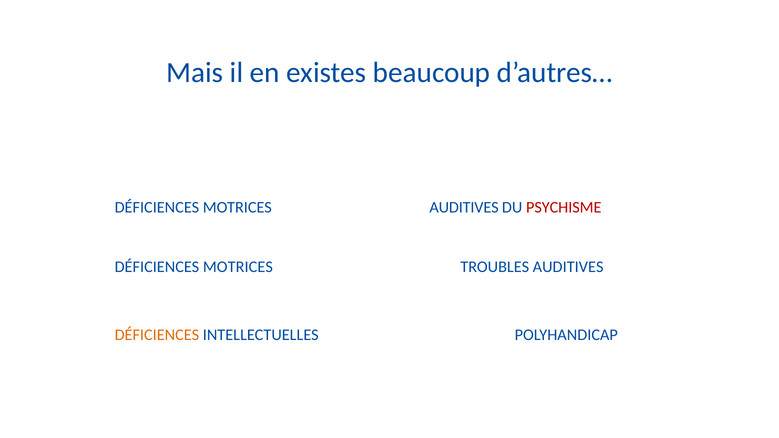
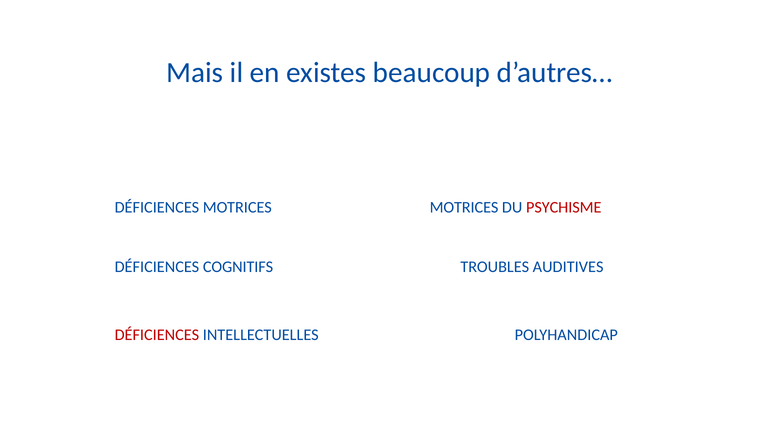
AUDITIVES at (464, 207): AUDITIVES -> MOTRICES
MOTRICES at (238, 267): MOTRICES -> COGNITIFS
DÉFICIENCES at (157, 335) colour: orange -> red
